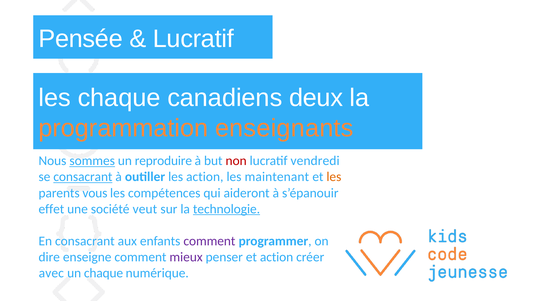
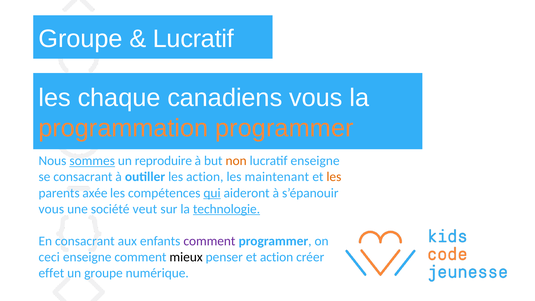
Pensée at (81, 39): Pensée -> Groupe
canadiens deux: deux -> vous
programmation enseignants: enseignants -> programmer
non colour: red -> orange
lucratif vendredi: vendredi -> enseigne
consacrant at (83, 177) underline: present -> none
vous: vous -> axée
qui underline: none -> present
effet at (51, 209): effet -> vous
dire: dire -> ceci
mieux colour: purple -> black
avec: avec -> effet
un chaque: chaque -> groupe
